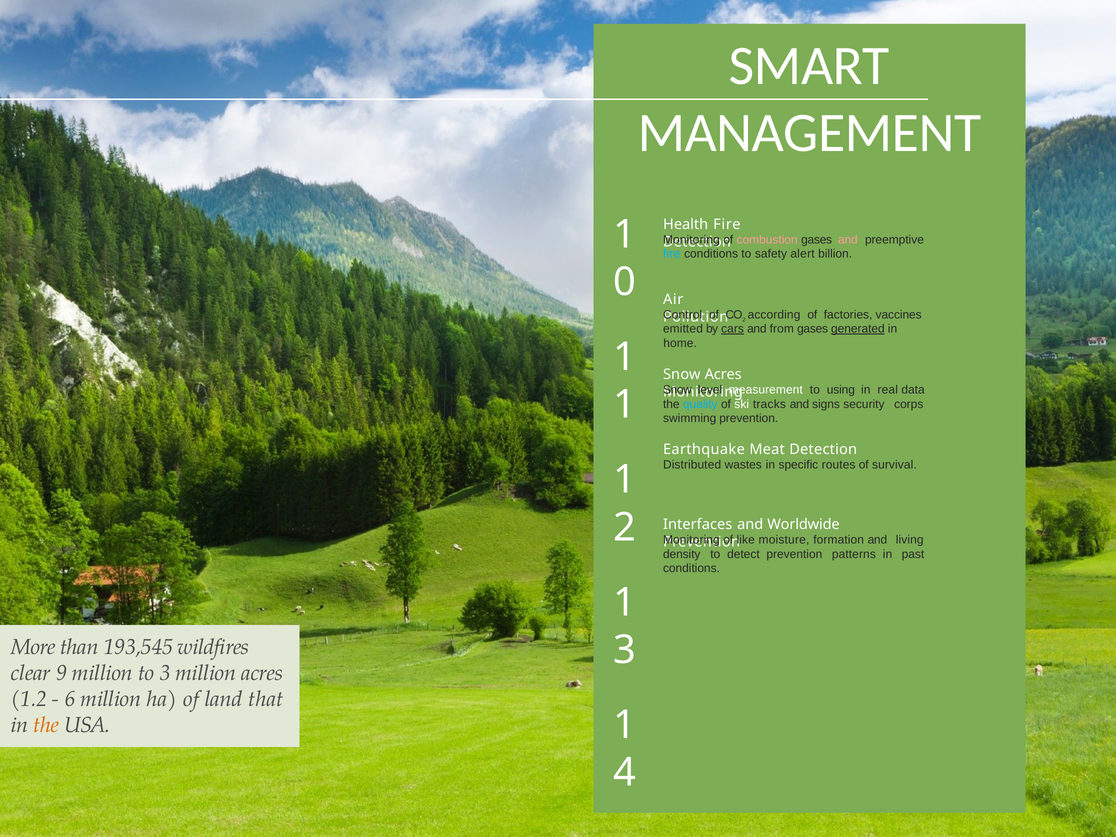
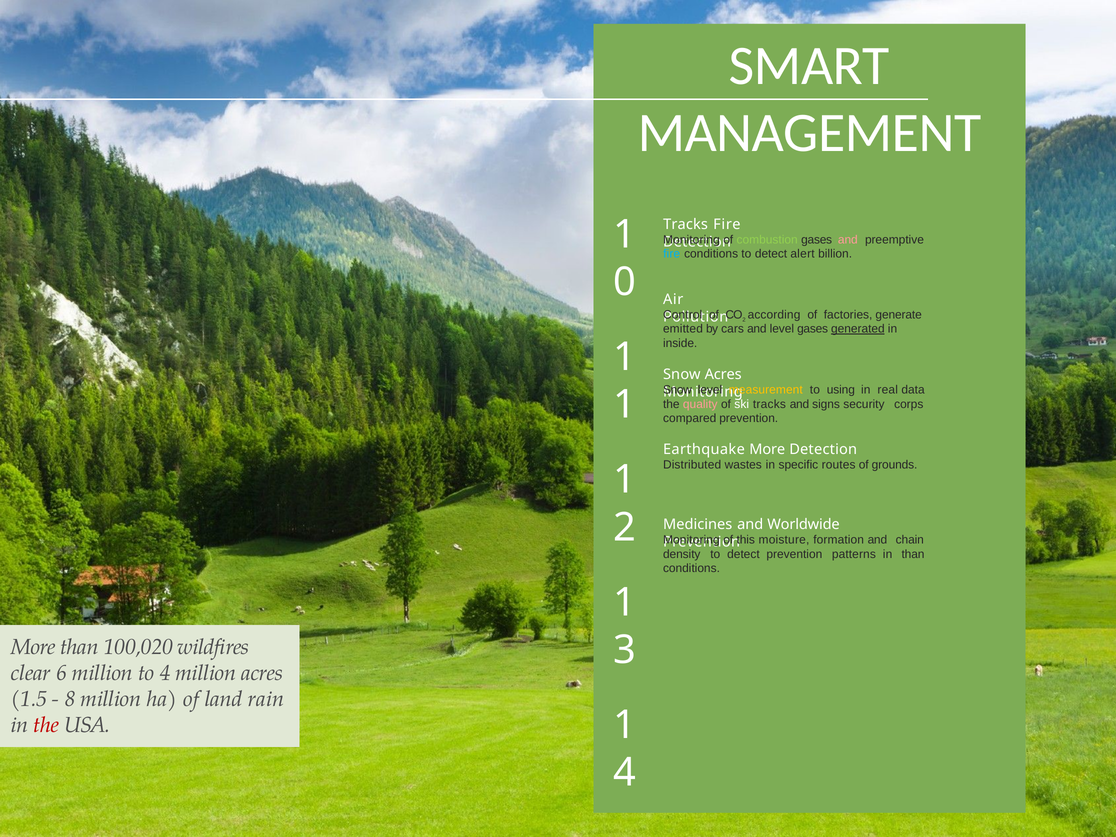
Health at (686, 224): Health -> Tracks
combustion colour: pink -> light green
conditions to safety: safety -> detect
vaccines: vaccines -> generate
cars underline: present -> none
and from: from -> level
home: home -> inside
measurement colour: white -> yellow
quality colour: light blue -> pink
swimming: swimming -> compared
Earthquake Meat: Meat -> More
survival: survival -> grounds
Interfaces: Interfaces -> Medicines
like: like -> this
living: living -> chain
in past: past -> than
193,545: 193,545 -> 100,020
9: 9 -> 6
to 3: 3 -> 4
1.2: 1.2 -> 1.5
6: 6 -> 8
that: that -> rain
the at (46, 725) colour: orange -> red
